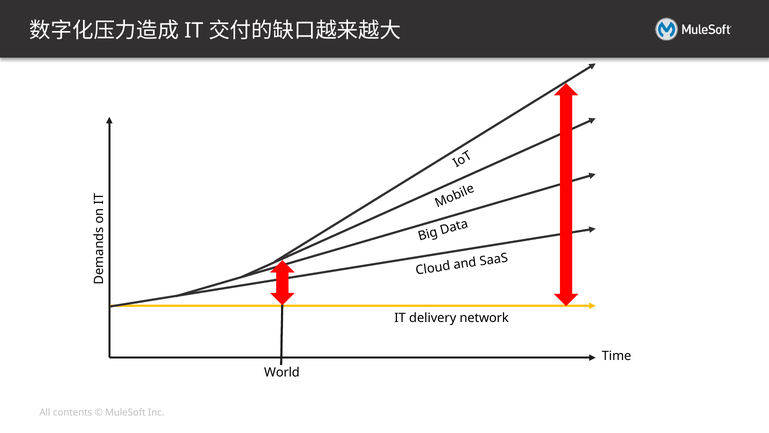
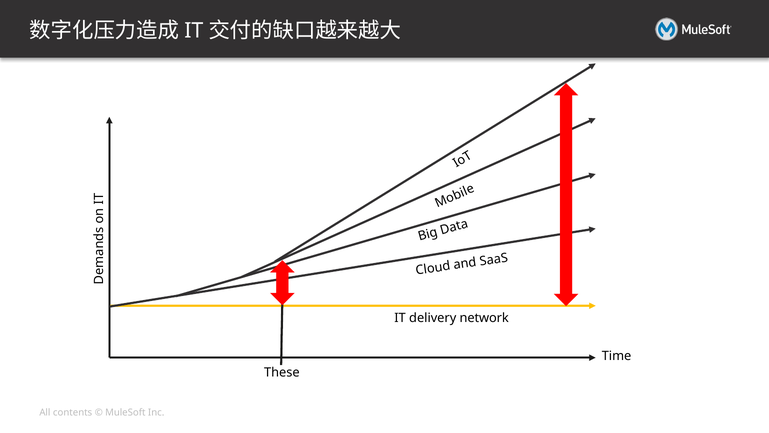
World: World -> These
